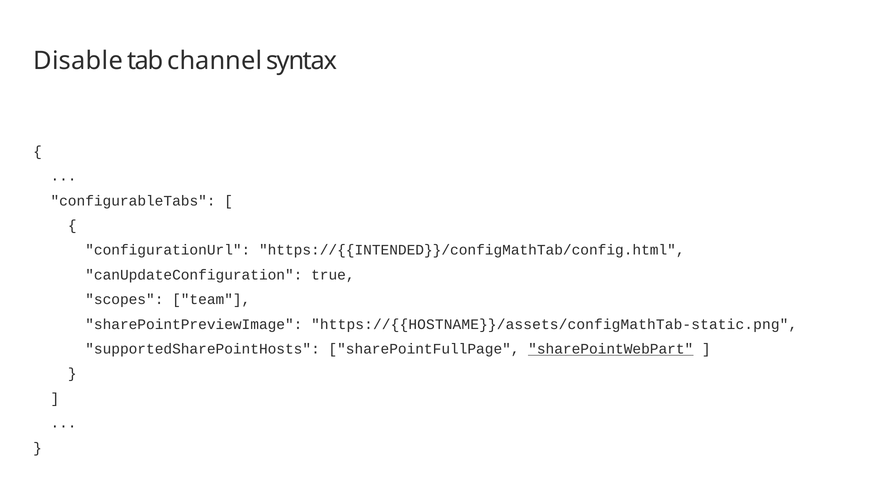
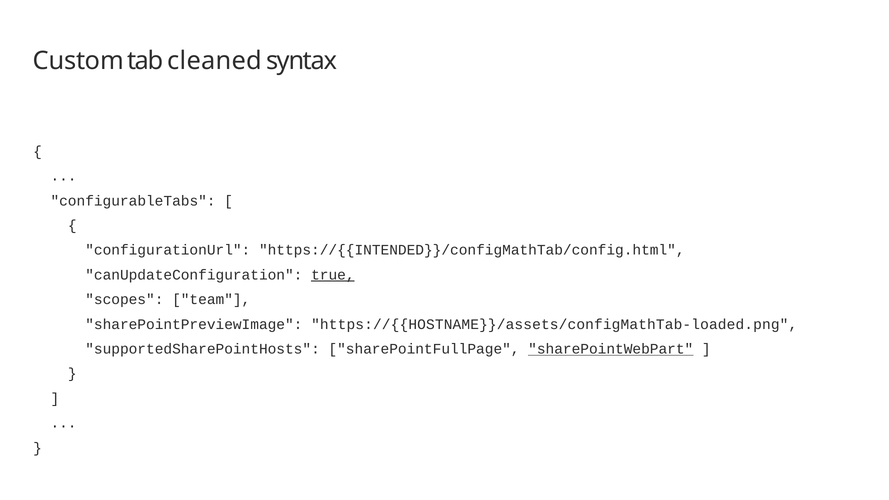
Disable: Disable -> Custom
channel: channel -> cleaned
true underline: none -> present
https://{{HOSTNAME}}/assets/configMathTab-static.png: https://{{HOSTNAME}}/assets/configMathTab-static.png -> https://{{HOSTNAME}}/assets/configMathTab-loaded.png
